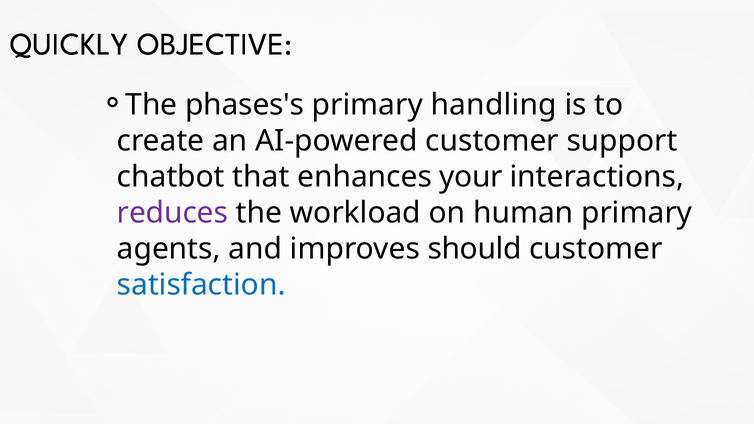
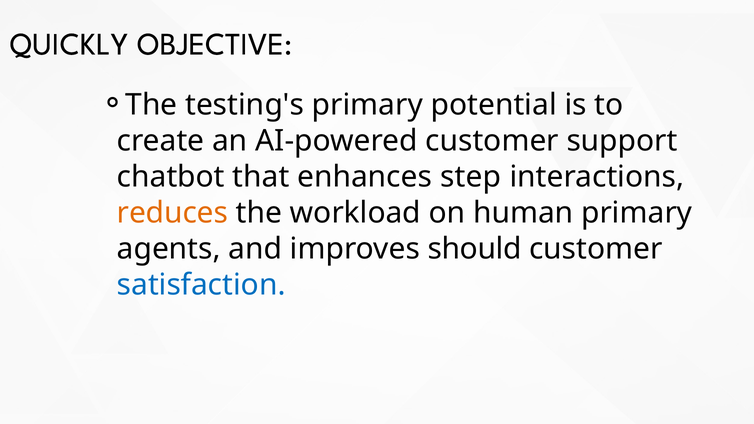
phases's: phases's -> testing's
handling: handling -> potential
your: your -> step
reduces colour: purple -> orange
